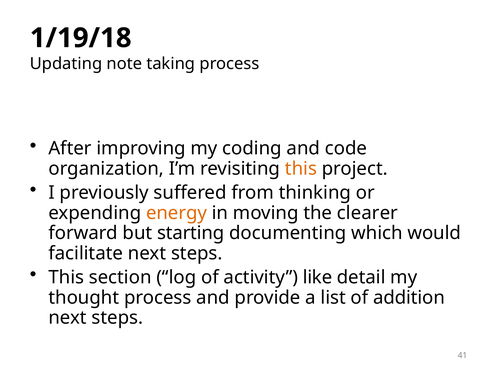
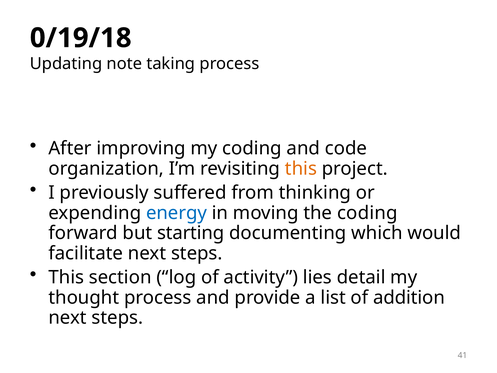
1/19/18: 1/19/18 -> 0/19/18
energy colour: orange -> blue
the clearer: clearer -> coding
like: like -> lies
